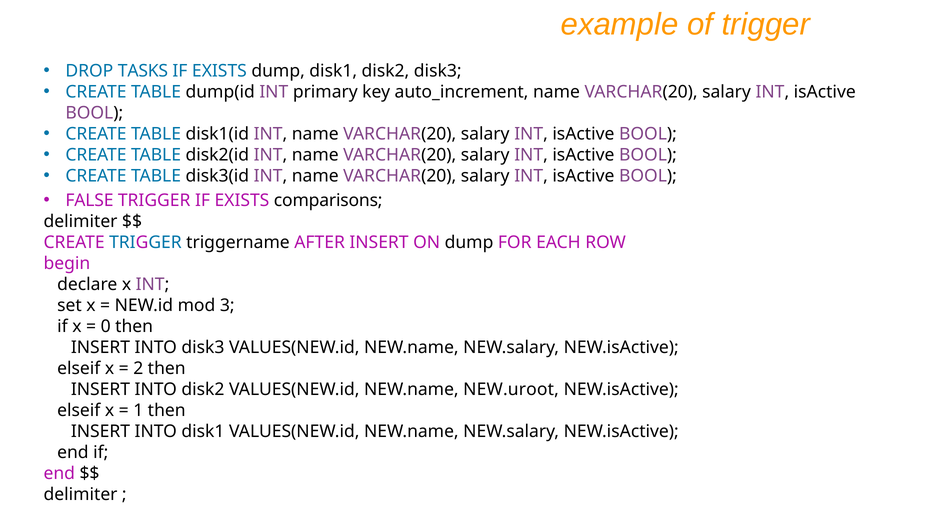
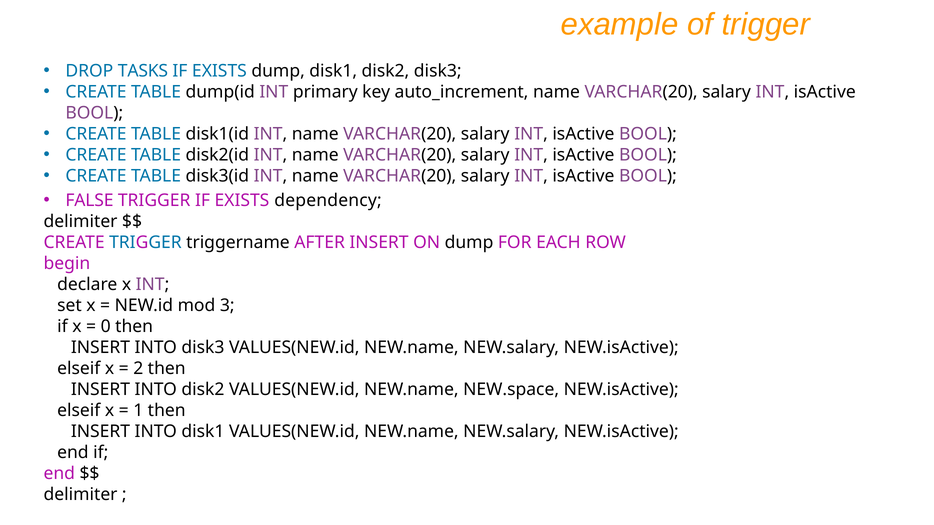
comparisons: comparisons -> dependency
NEW.uroot: NEW.uroot -> NEW.space
